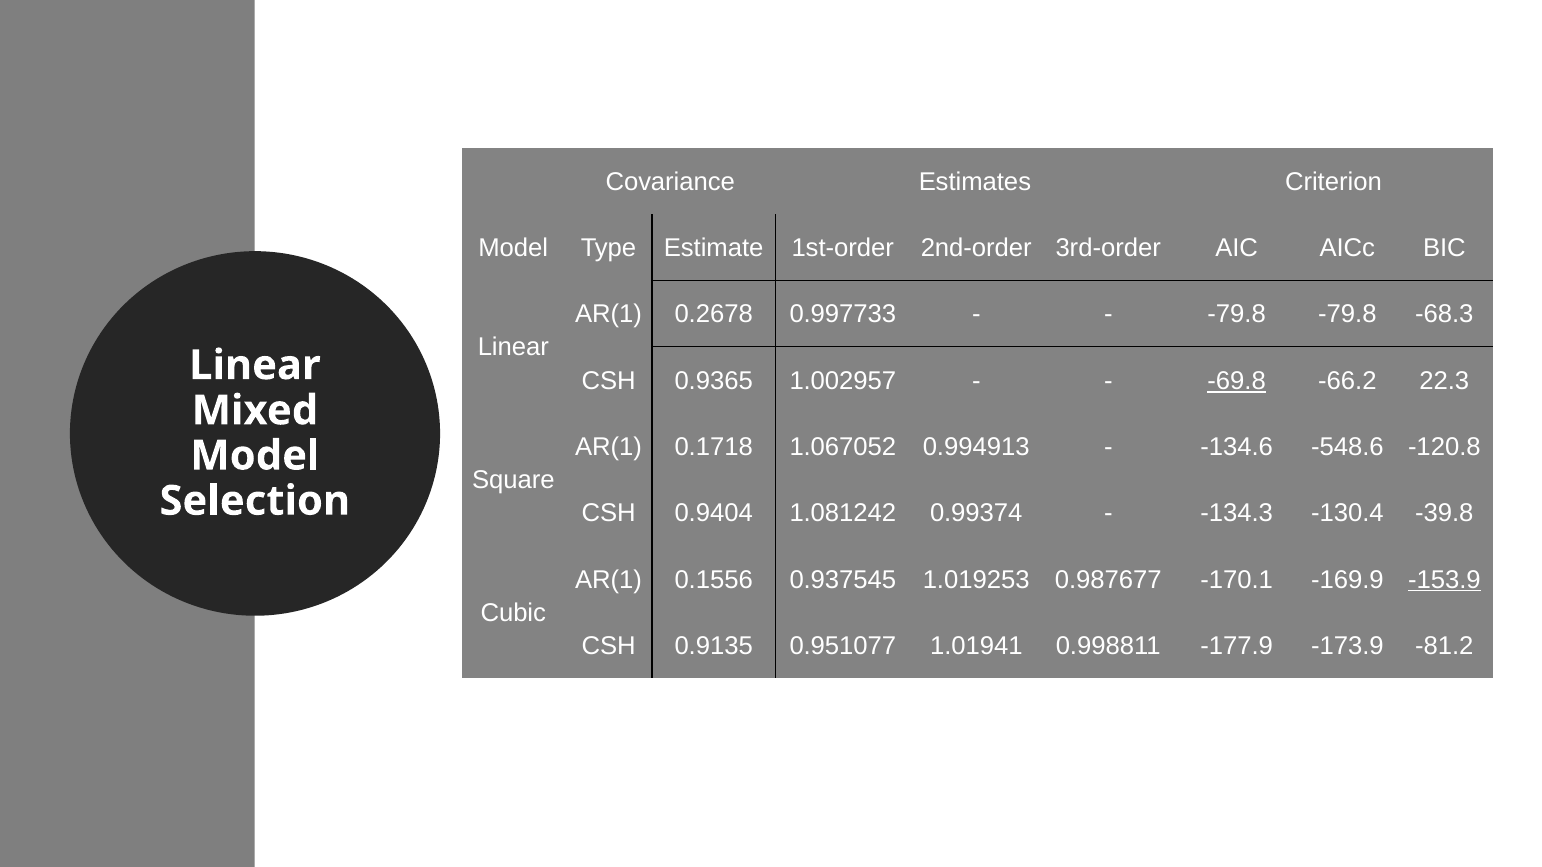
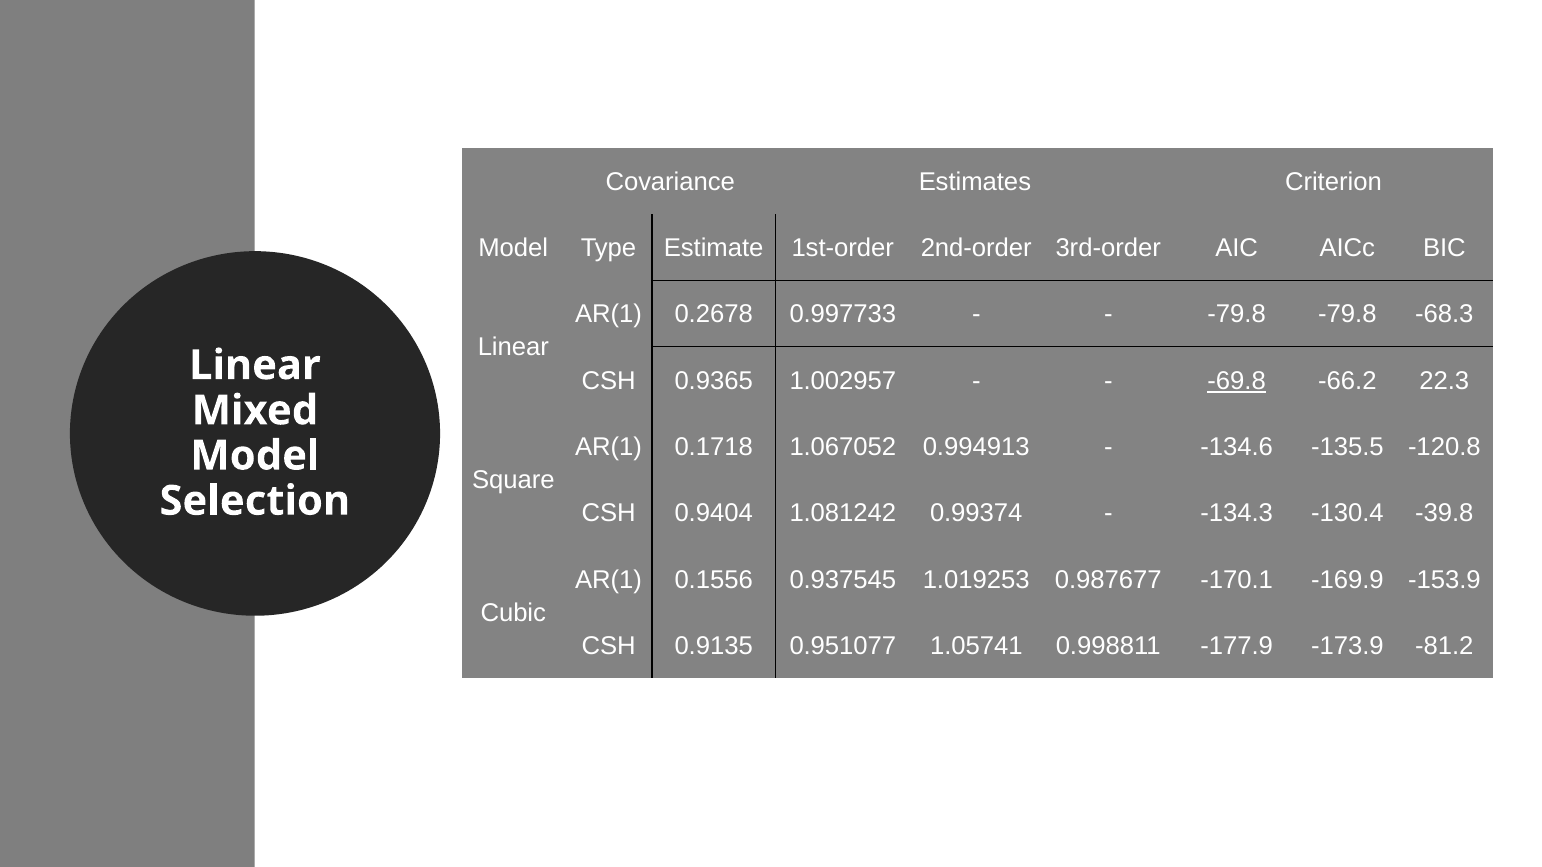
-548.6: -548.6 -> -135.5
-153.9 underline: present -> none
1.01941: 1.01941 -> 1.05741
